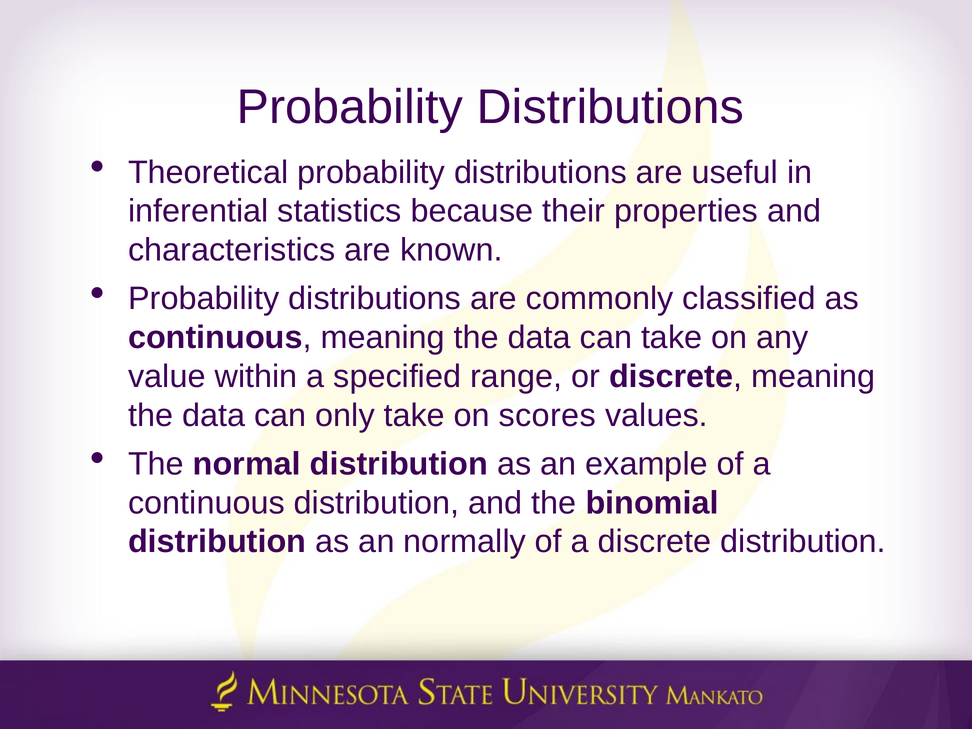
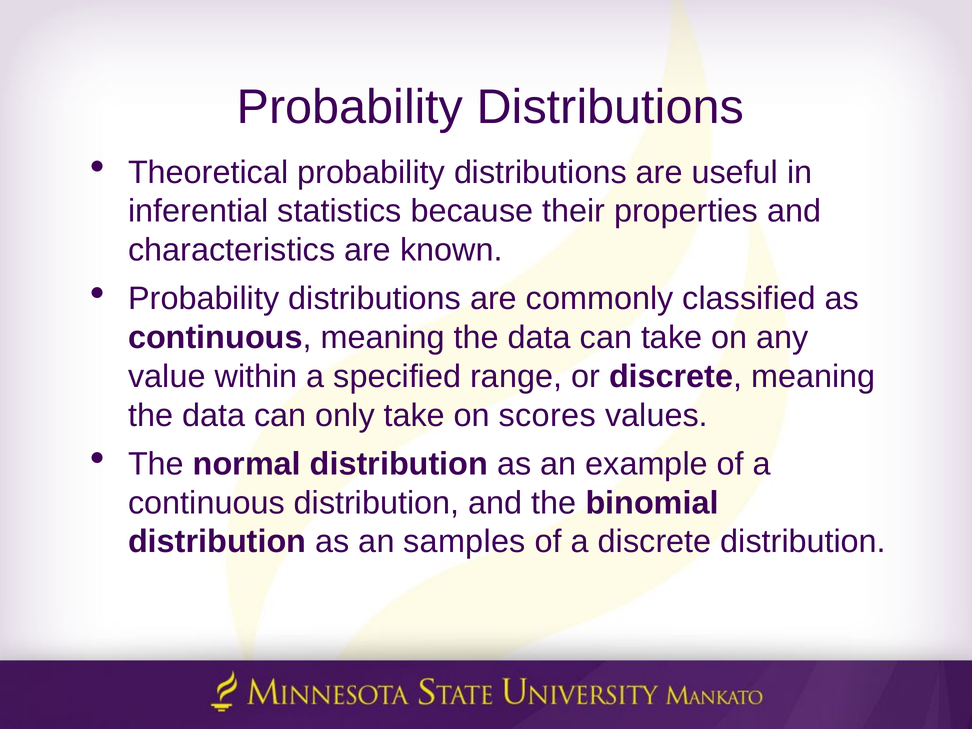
normally: normally -> samples
